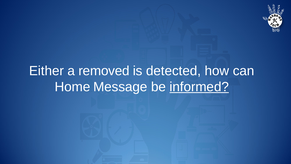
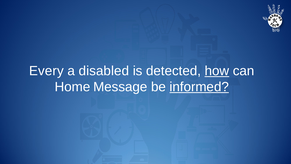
Either: Either -> Every
removed: removed -> disabled
how underline: none -> present
